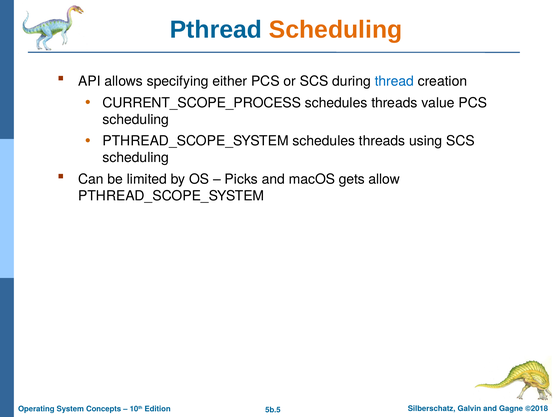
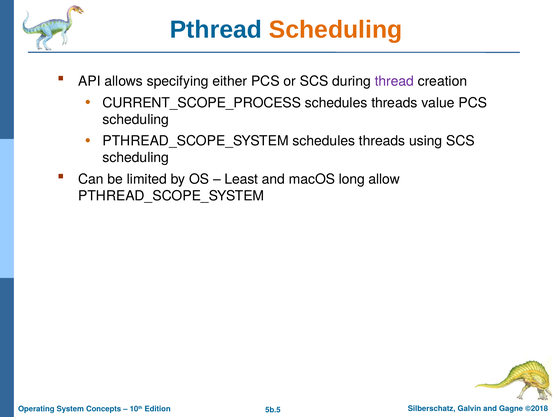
thread colour: blue -> purple
Picks: Picks -> Least
gets: gets -> long
